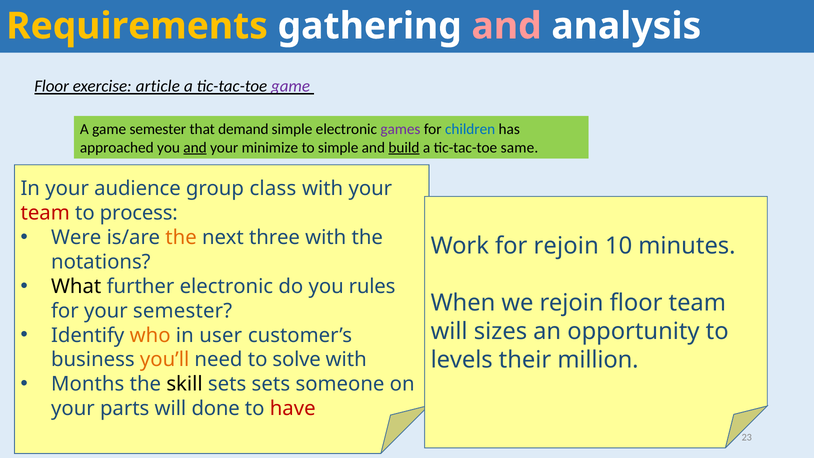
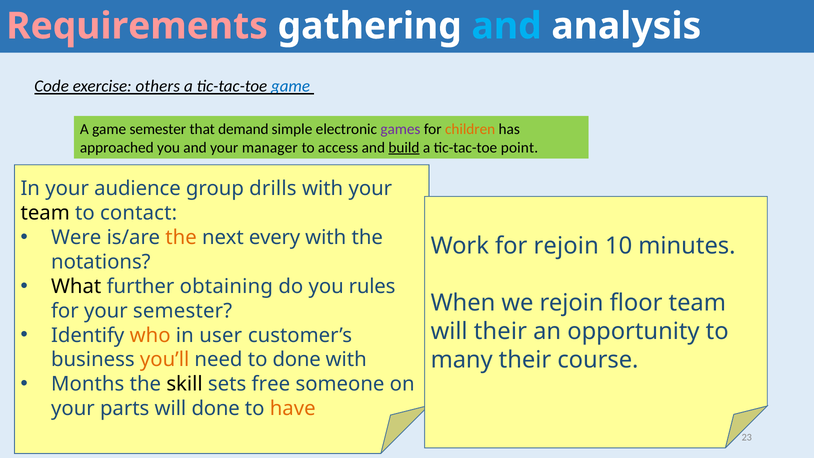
Requirements colour: yellow -> pink
and at (507, 26) colour: pink -> light blue
Floor at (52, 86): Floor -> Code
article: article -> others
game at (291, 86) colour: purple -> blue
children colour: blue -> orange
and at (195, 147) underline: present -> none
minimize: minimize -> manager
to simple: simple -> access
same: same -> point
class: class -> drills
team at (45, 213) colour: red -> black
process: process -> contact
three: three -> every
further electronic: electronic -> obtaining
will sizes: sizes -> their
levels: levels -> many
million: million -> course
to solve: solve -> done
sets sets: sets -> free
have colour: red -> orange
